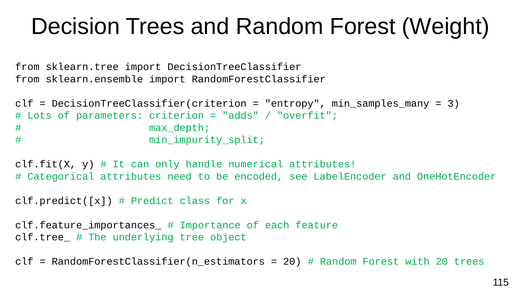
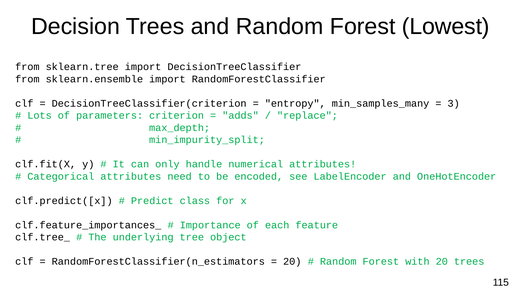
Weight: Weight -> Lowest
overfit: overfit -> replace
